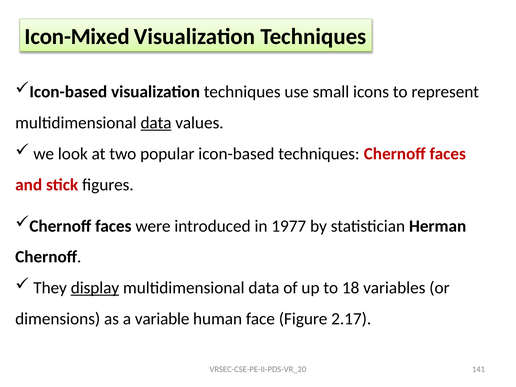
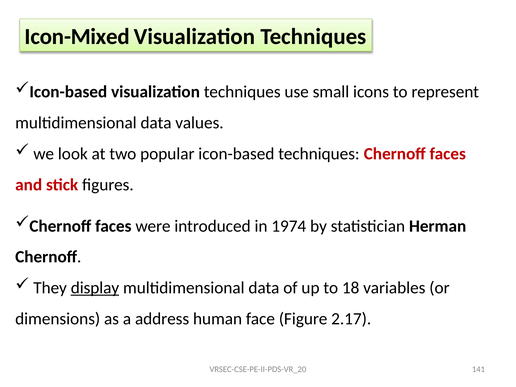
data at (156, 123) underline: present -> none
1977: 1977 -> 1974
variable: variable -> address
